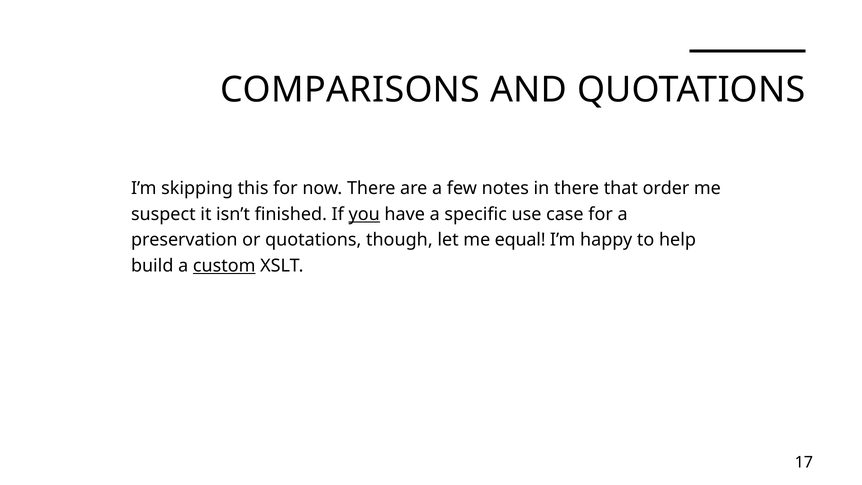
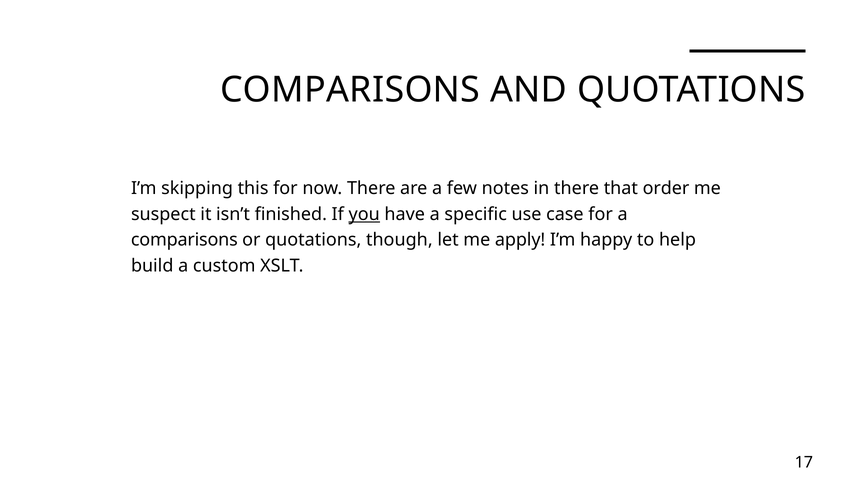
preservation at (184, 240): preservation -> comparisons
equal: equal -> apply
custom underline: present -> none
